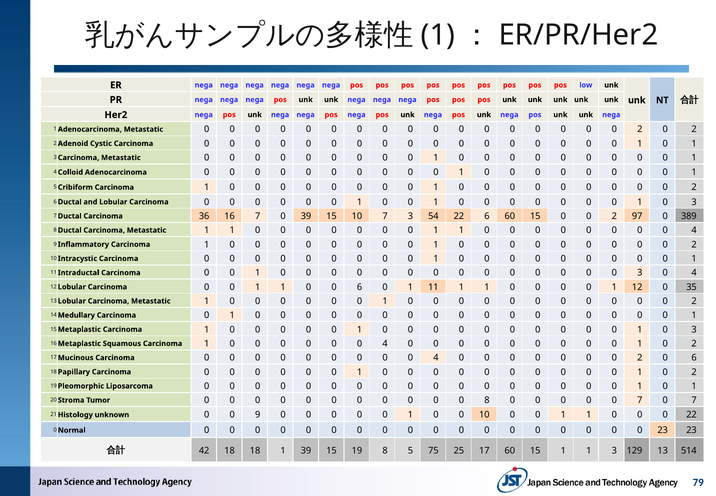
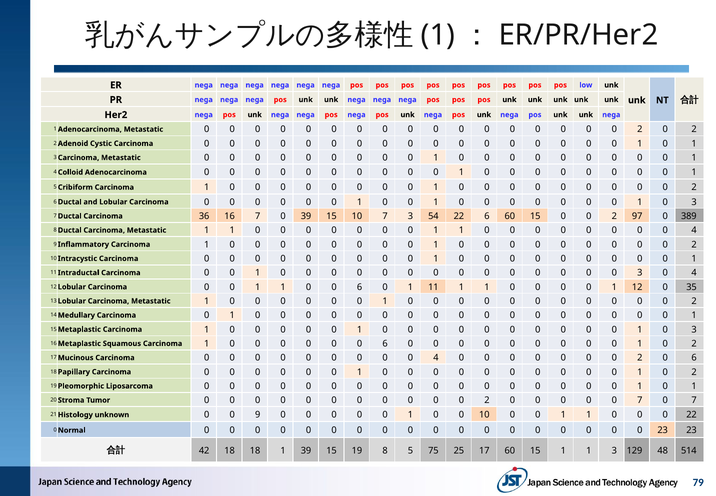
4 at (385, 343): 4 -> 6
8 at (487, 400): 8 -> 2
13: 13 -> 48
